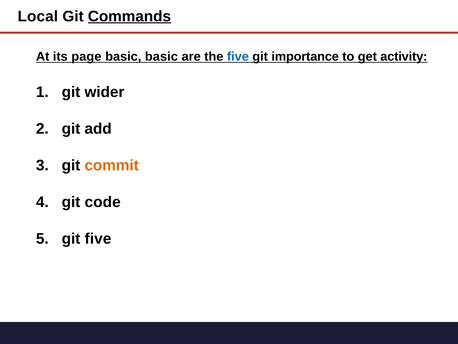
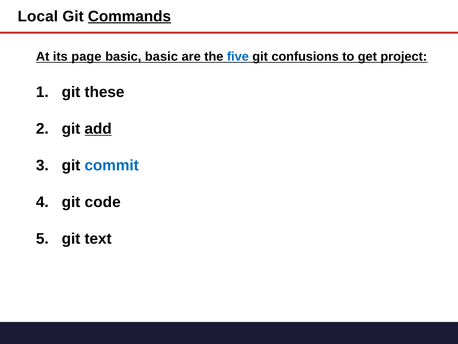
importance: importance -> confusions
activity: activity -> project
wider: wider -> these
add underline: none -> present
commit colour: orange -> blue
git five: five -> text
